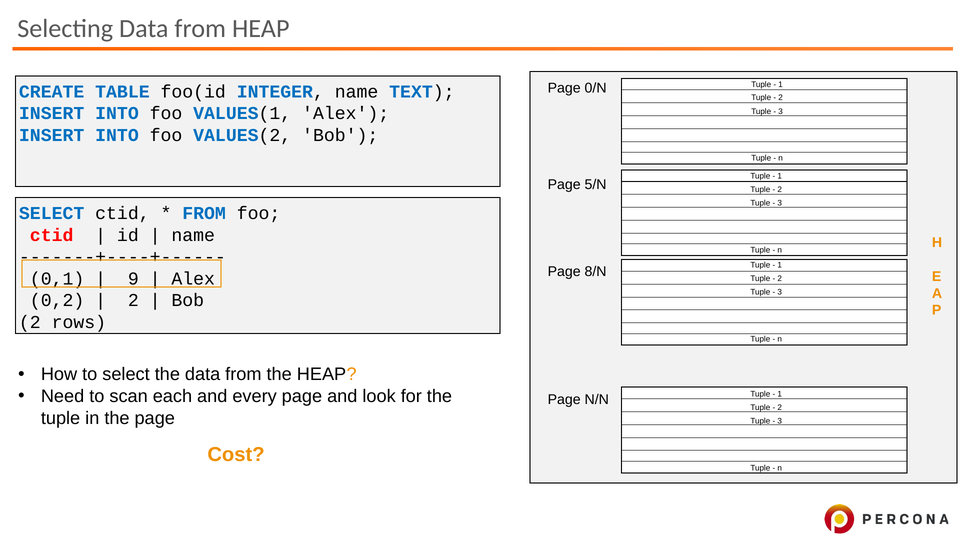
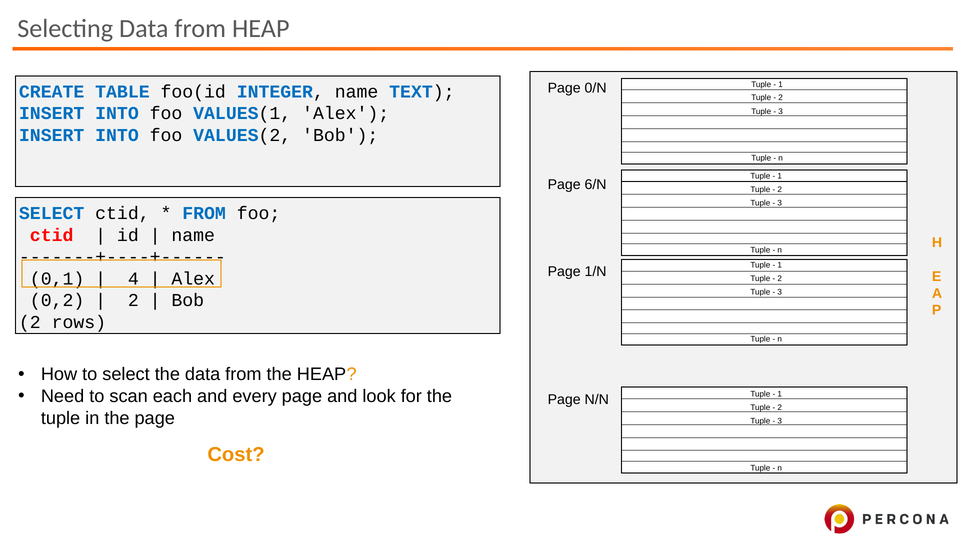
5/N: 5/N -> 6/N
8/N: 8/N -> 1/N
9: 9 -> 4
